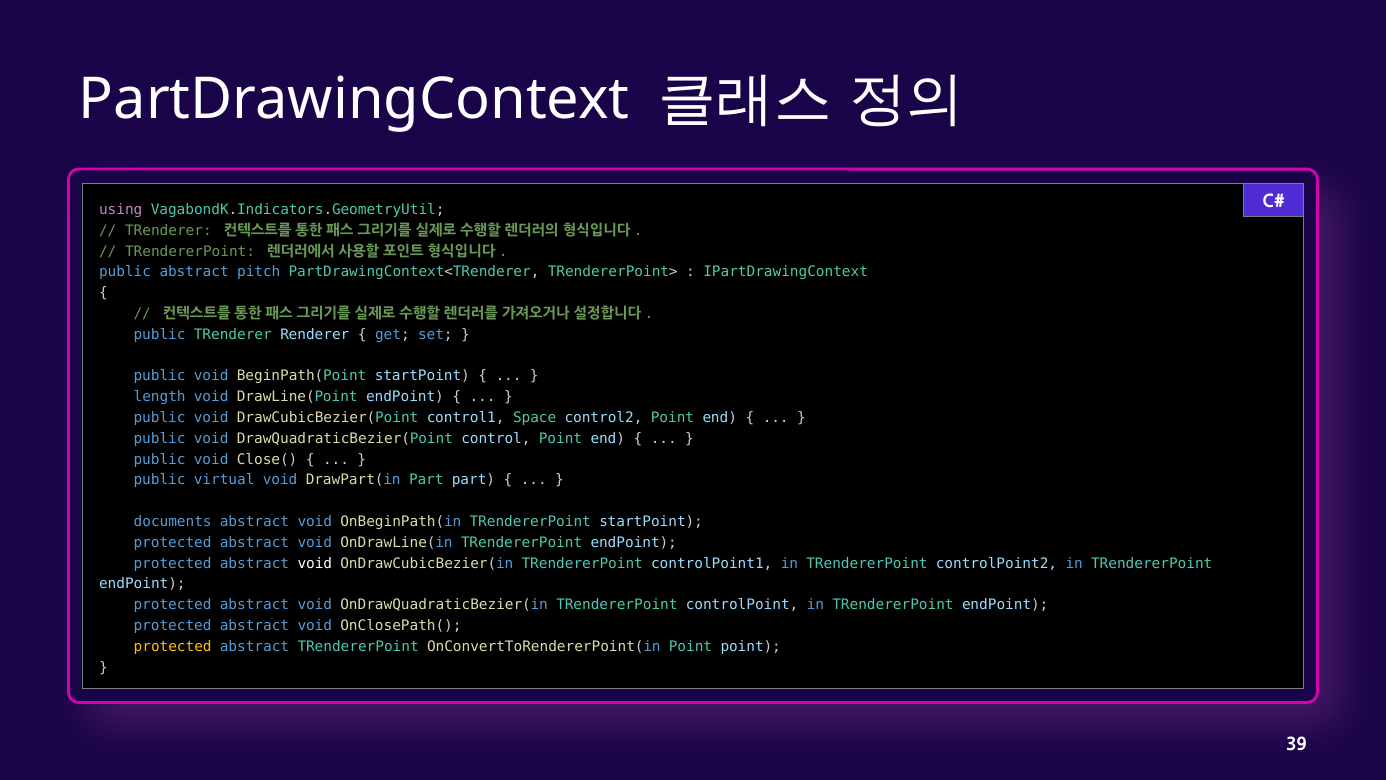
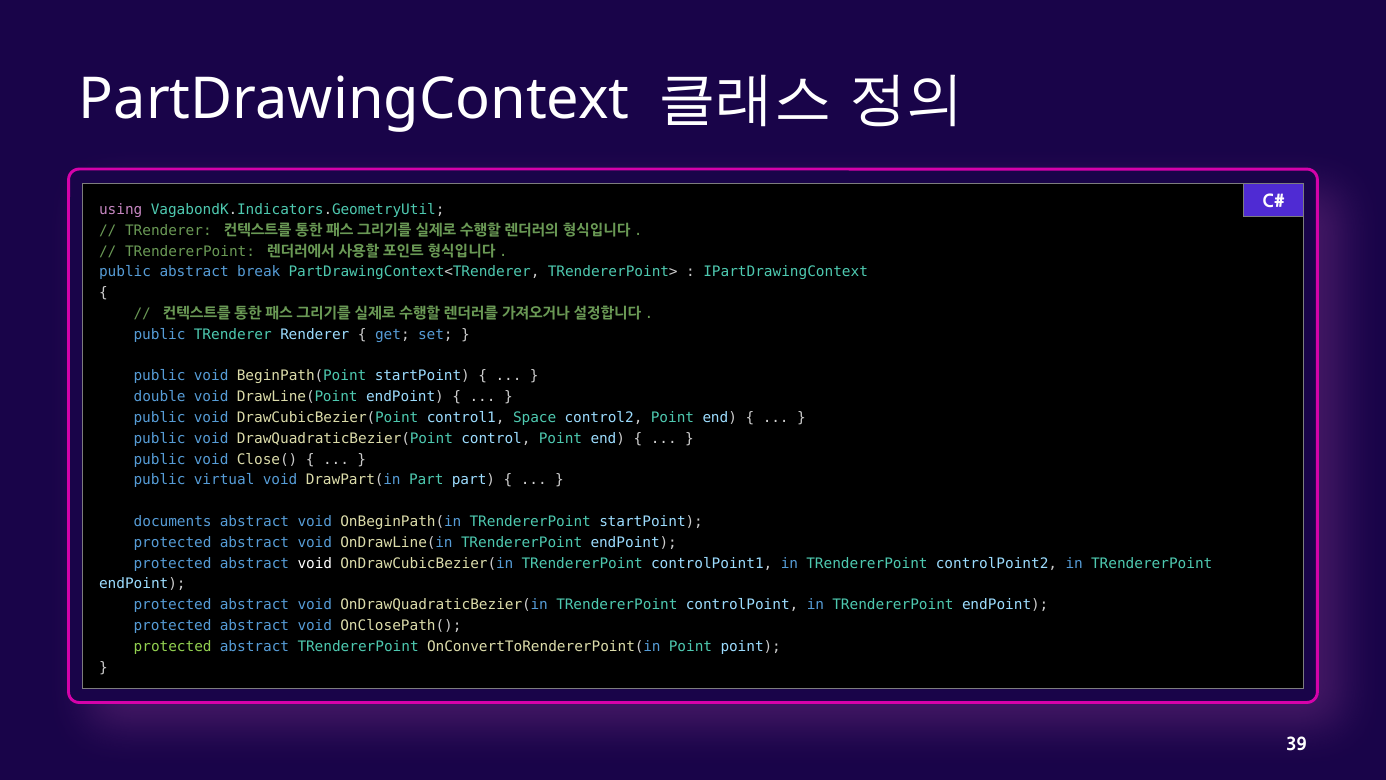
pitch: pitch -> break
length: length -> double
protected at (173, 646) colour: yellow -> light green
